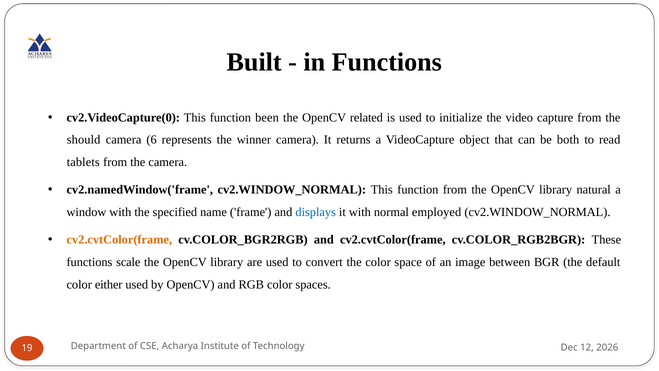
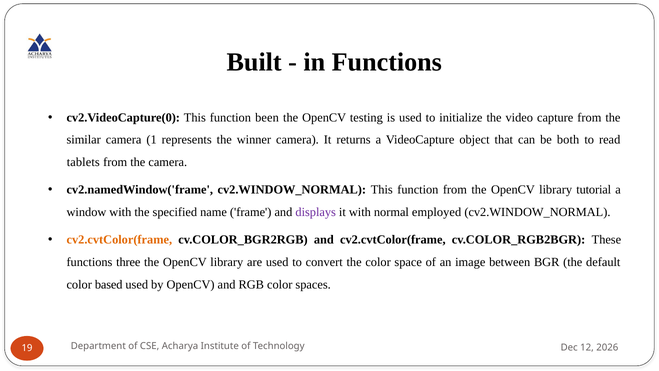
related: related -> testing
should: should -> similar
6: 6 -> 1
natural: natural -> tutorial
displays colour: blue -> purple
scale: scale -> three
either: either -> based
